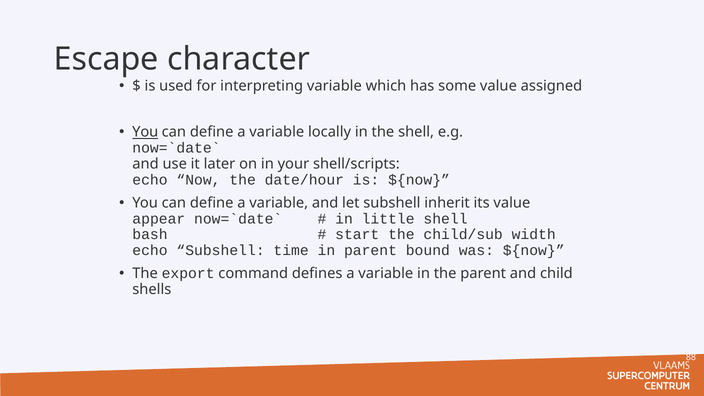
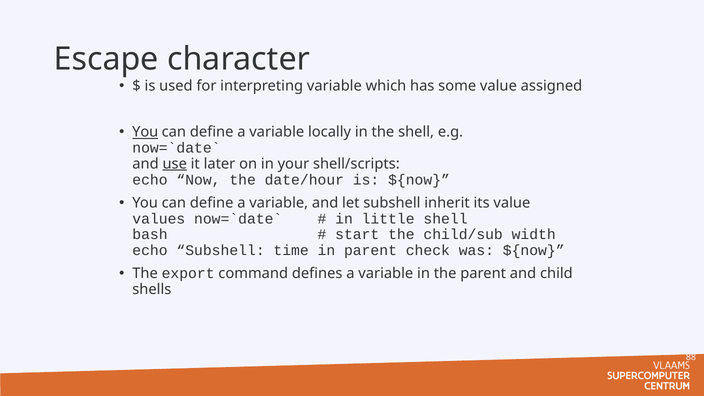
use underline: none -> present
appear: appear -> values
bound: bound -> check
